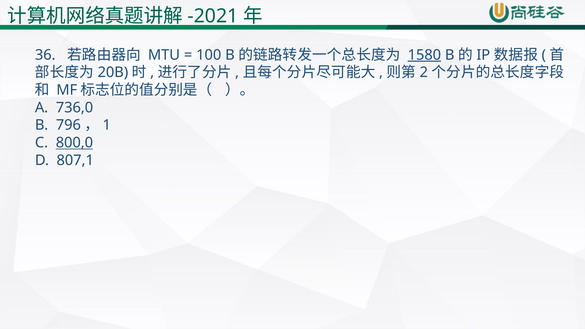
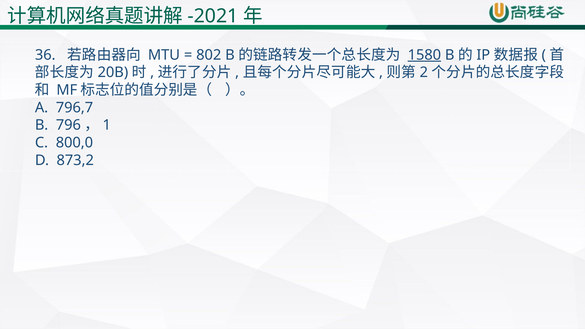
100: 100 -> 802
736,0: 736,0 -> 796,7
800,0 underline: present -> none
807,1: 807,1 -> 873,2
